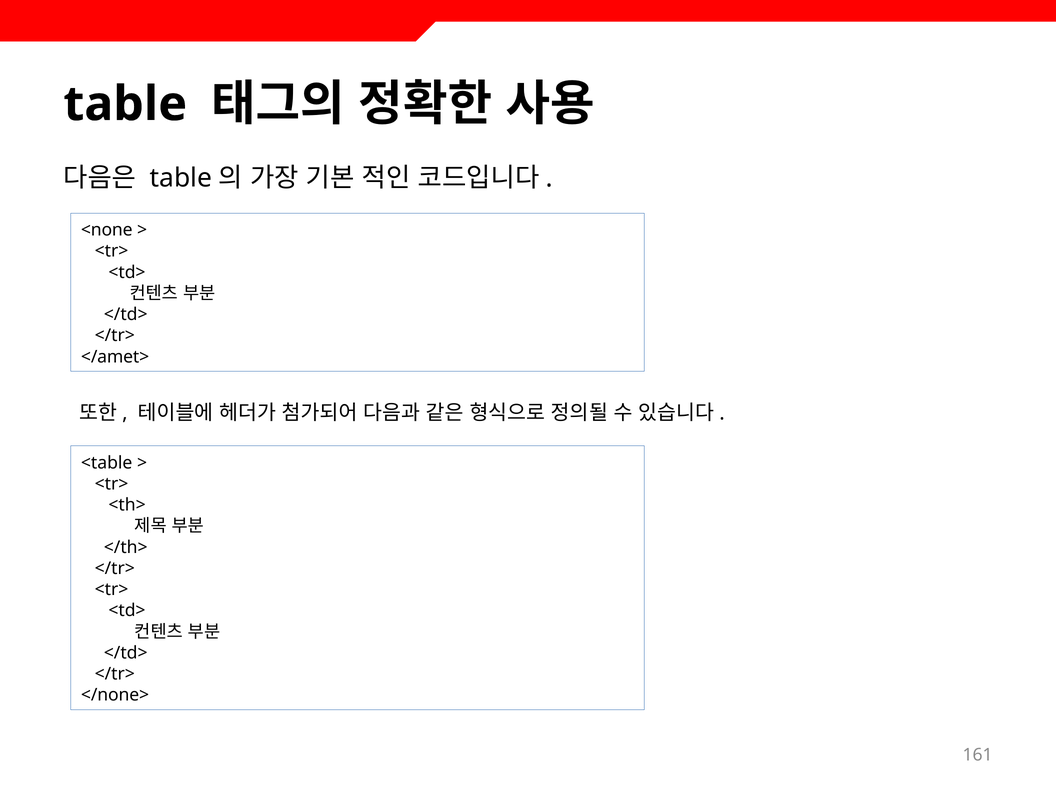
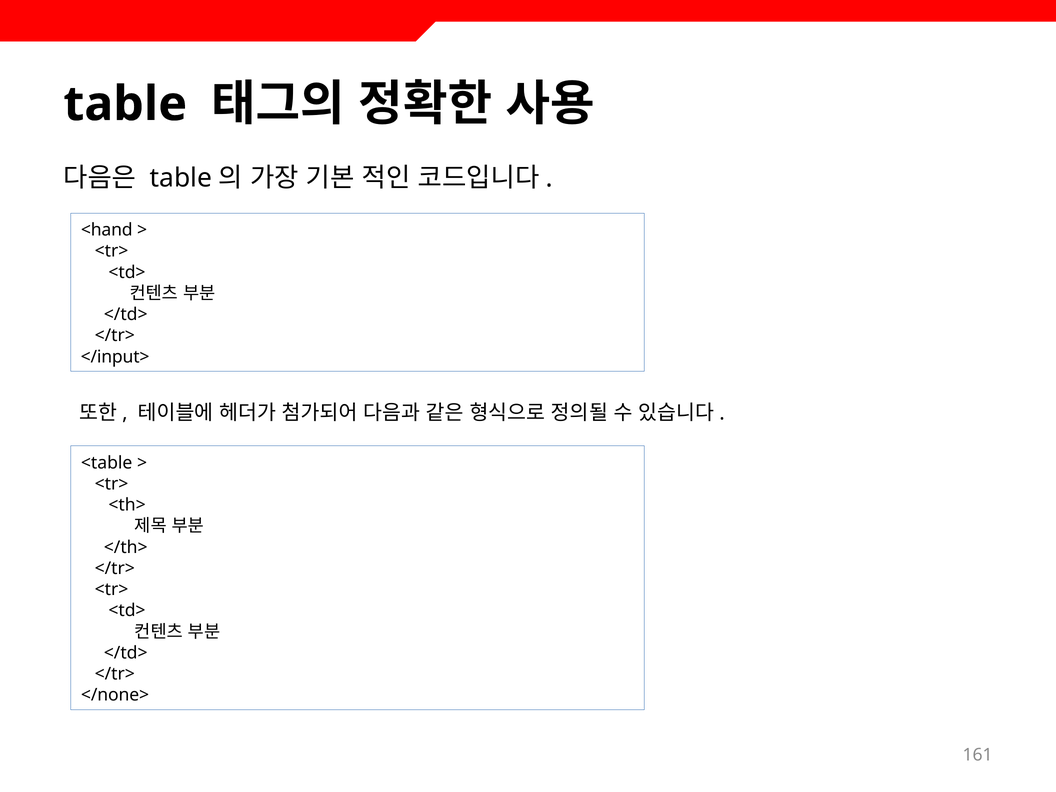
<none: <none -> <hand
</amet>: </amet> -> </input>
